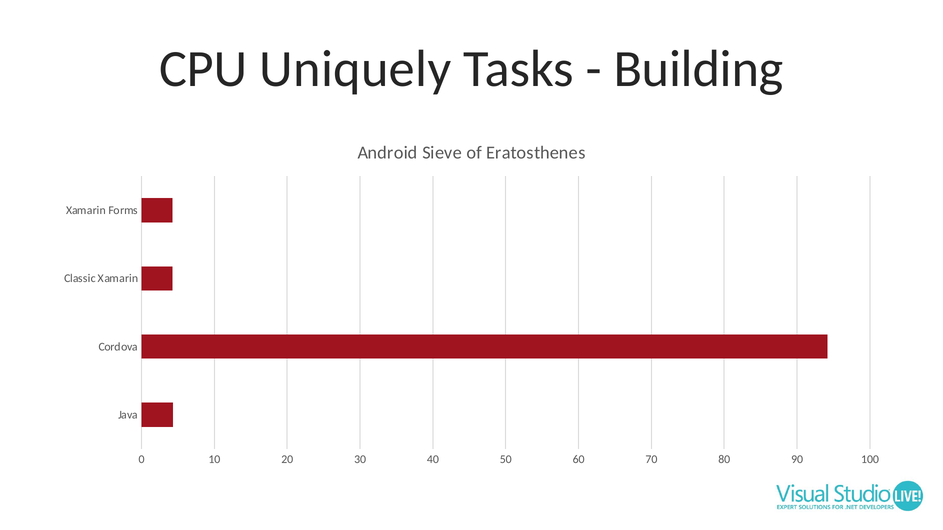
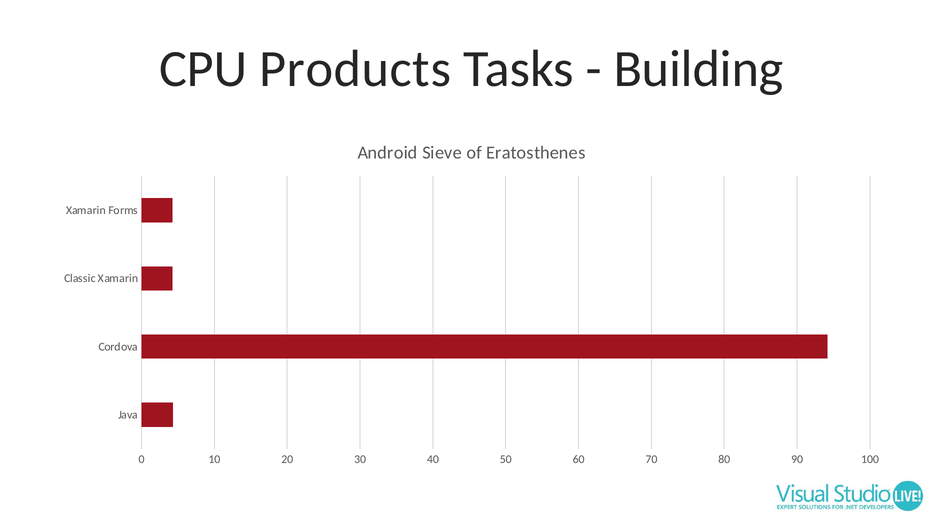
Uniquely: Uniquely -> Products
